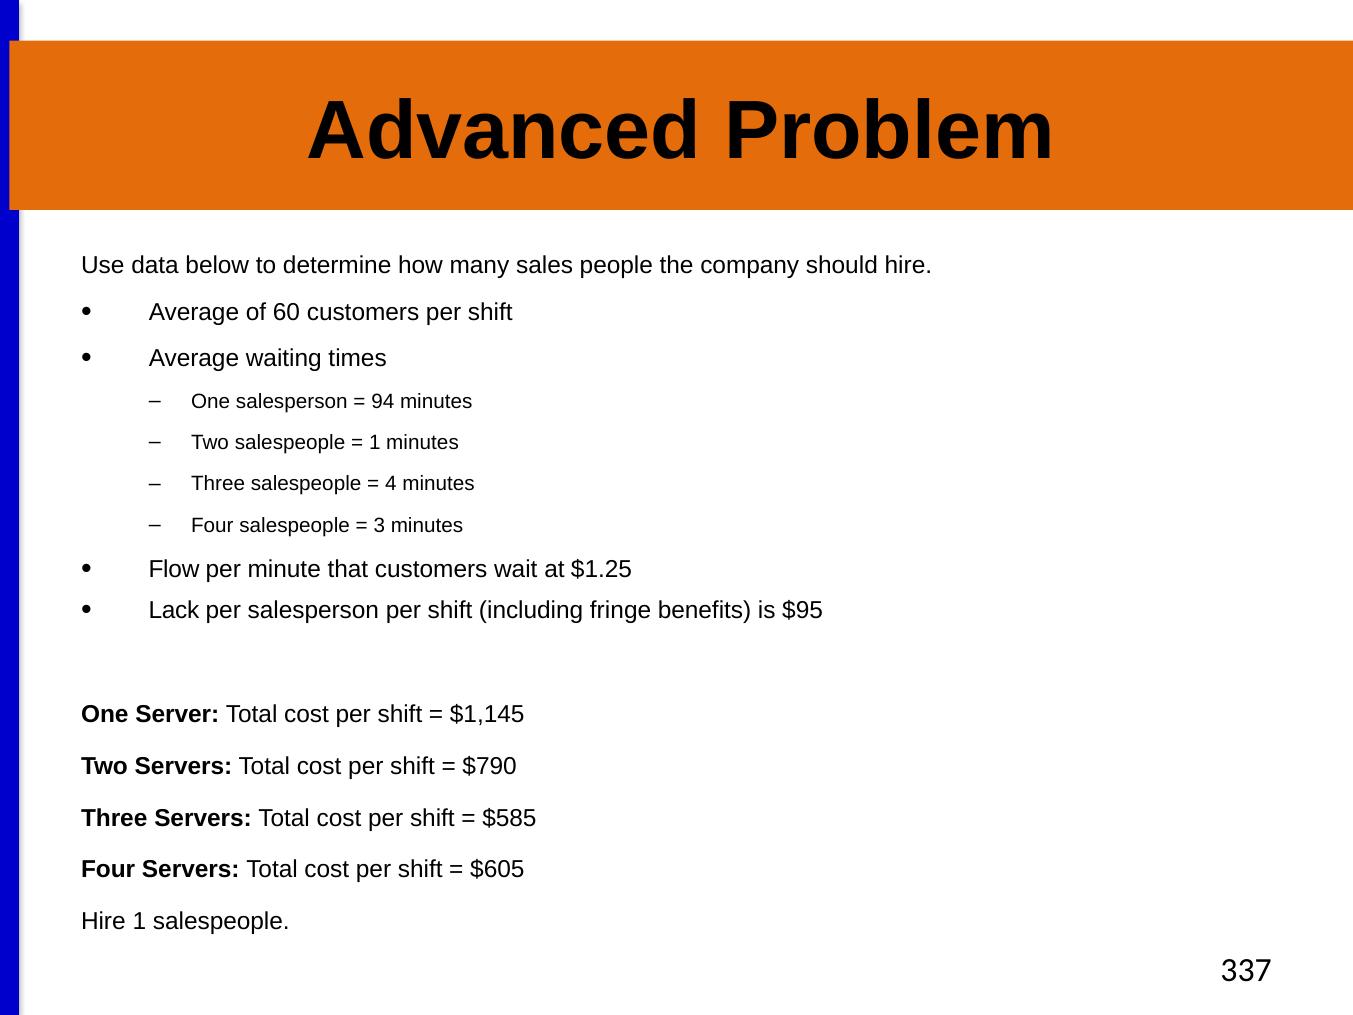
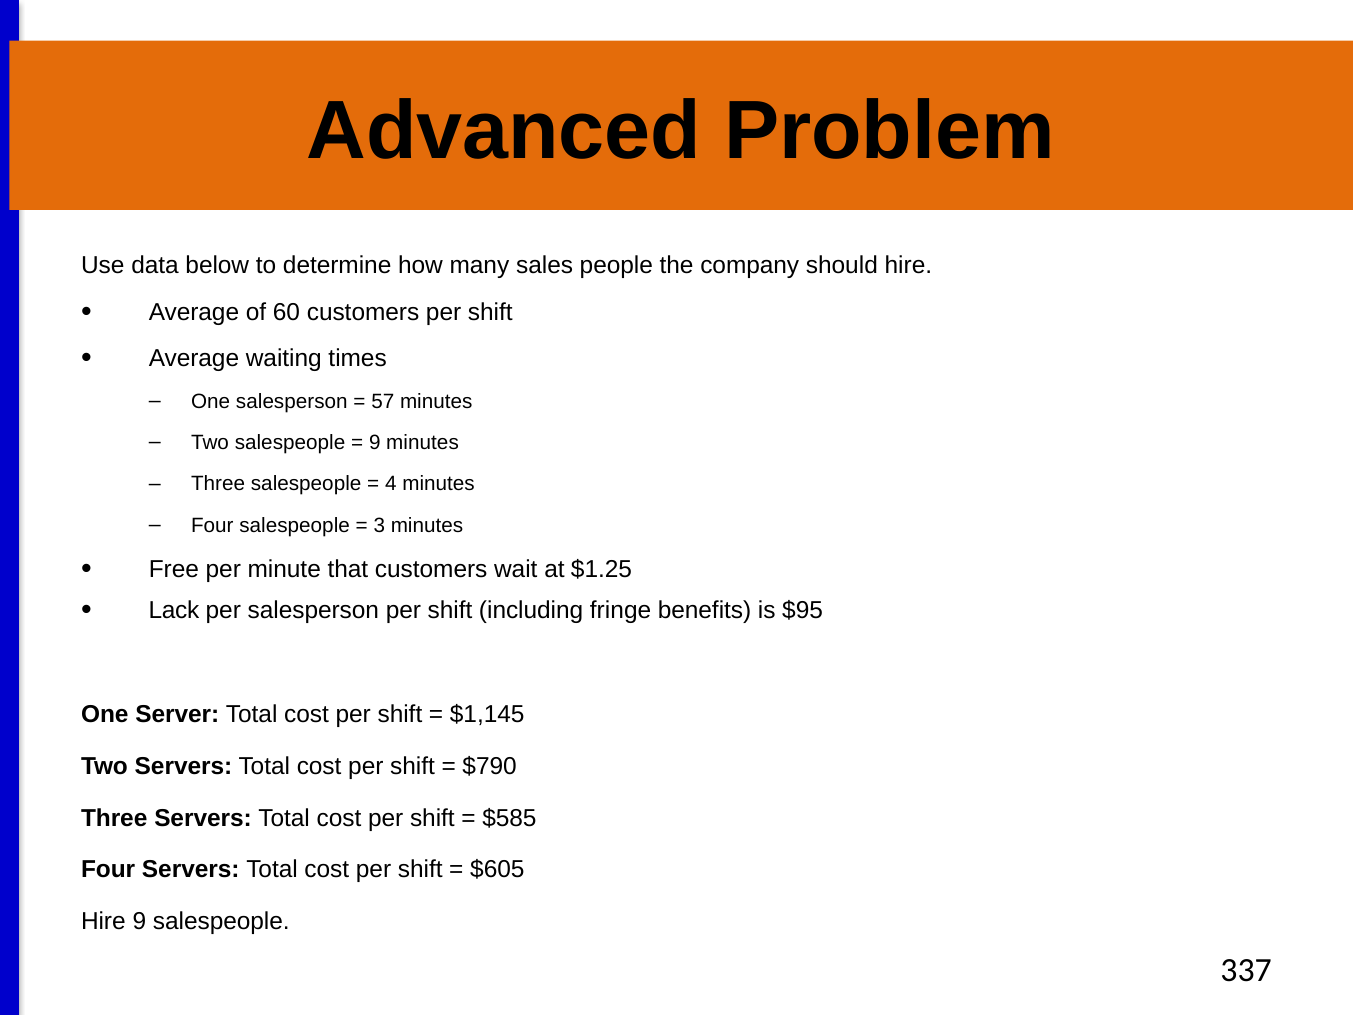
94: 94 -> 57
1 at (375, 443): 1 -> 9
Flow: Flow -> Free
Hire 1: 1 -> 9
